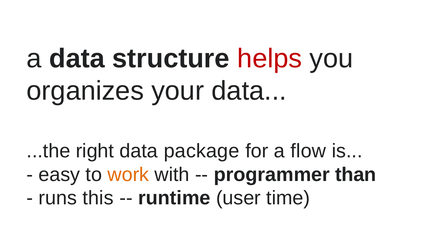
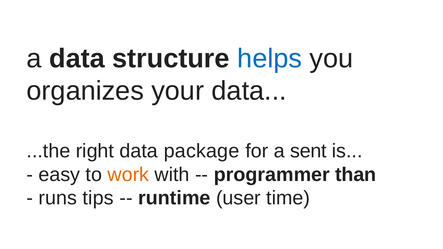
helps colour: red -> blue
flow: flow -> sent
this: this -> tips
